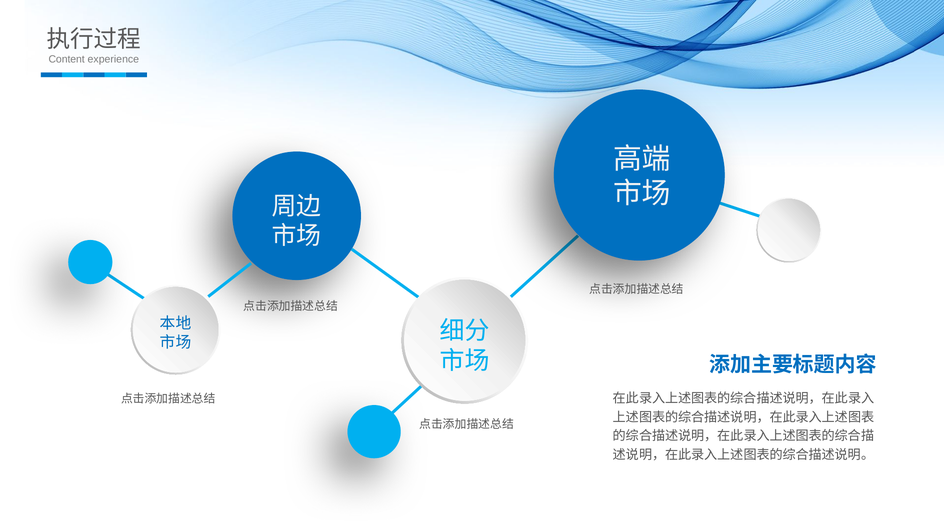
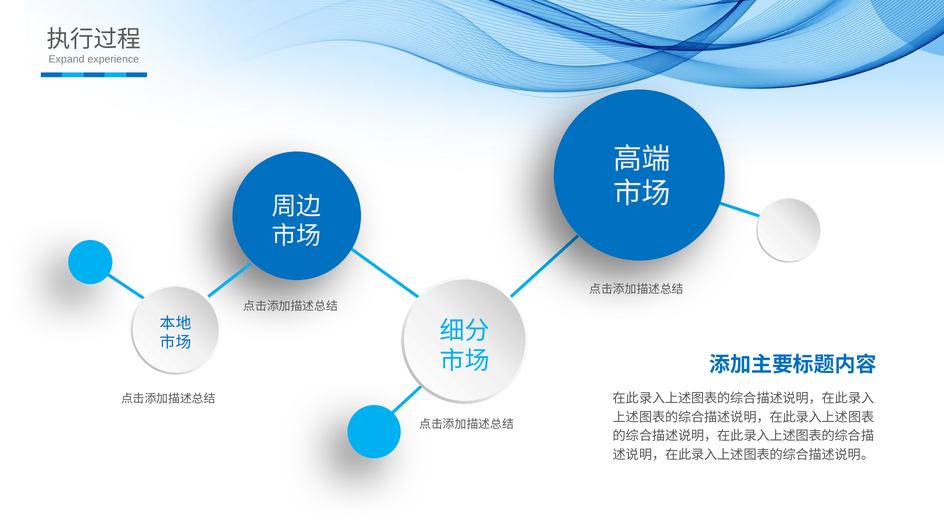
Content: Content -> Expand
